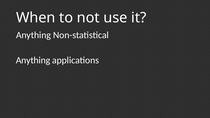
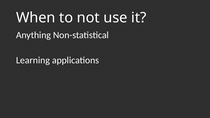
Anything at (33, 60): Anything -> Learning
